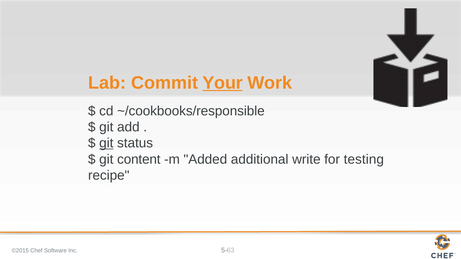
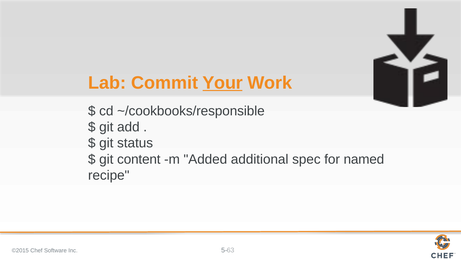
git at (106, 143) underline: present -> none
write: write -> spec
testing: testing -> named
